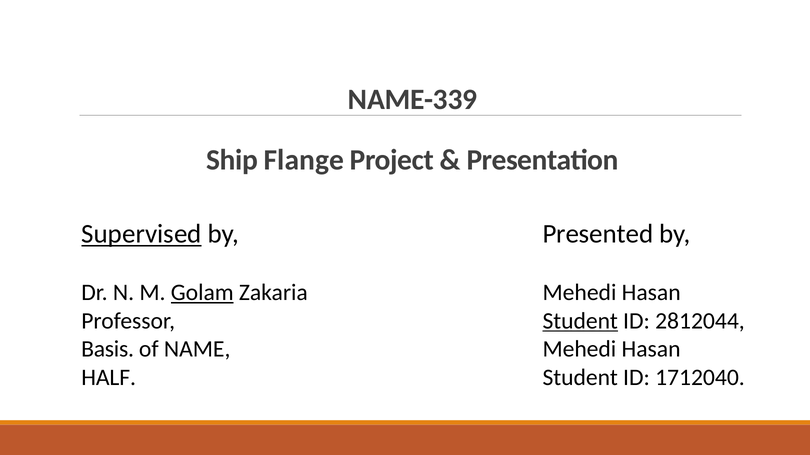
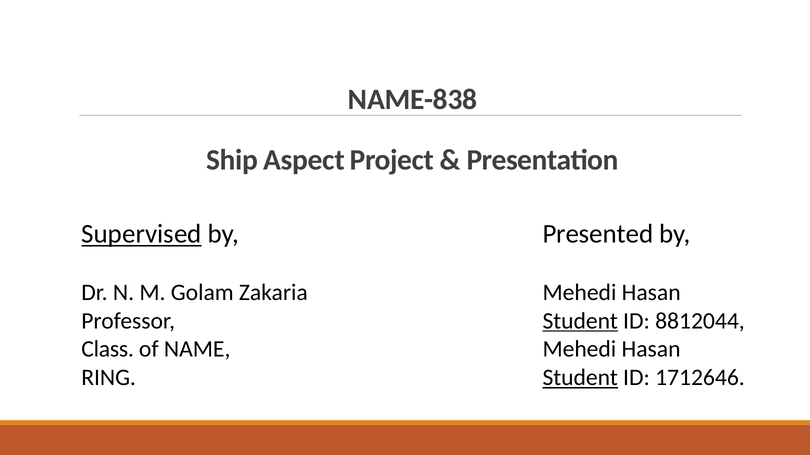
NAME-339: NAME-339 -> NAME-838
Flange: Flange -> Aspect
Golam underline: present -> none
2812044: 2812044 -> 8812044
Basis: Basis -> Class
HALF: HALF -> RING
Student at (580, 378) underline: none -> present
1712040: 1712040 -> 1712646
